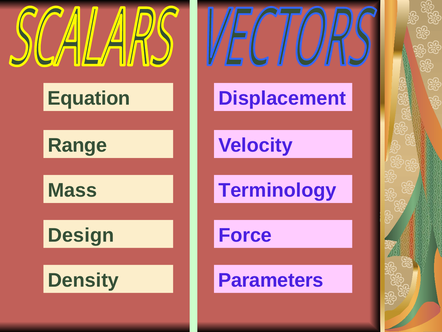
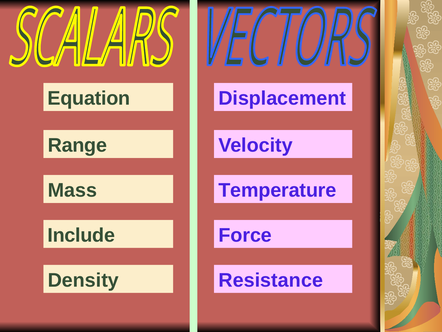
Terminology: Terminology -> Temperature
Design: Design -> Include
Parameters: Parameters -> Resistance
